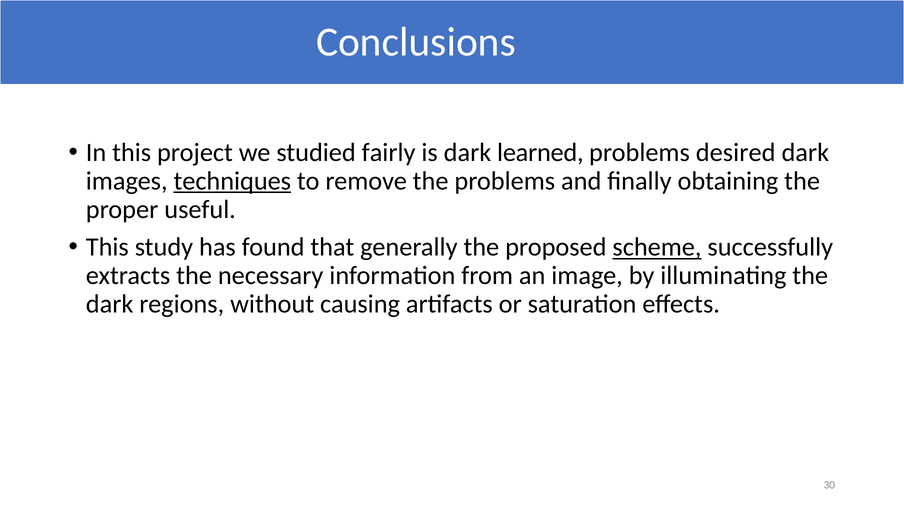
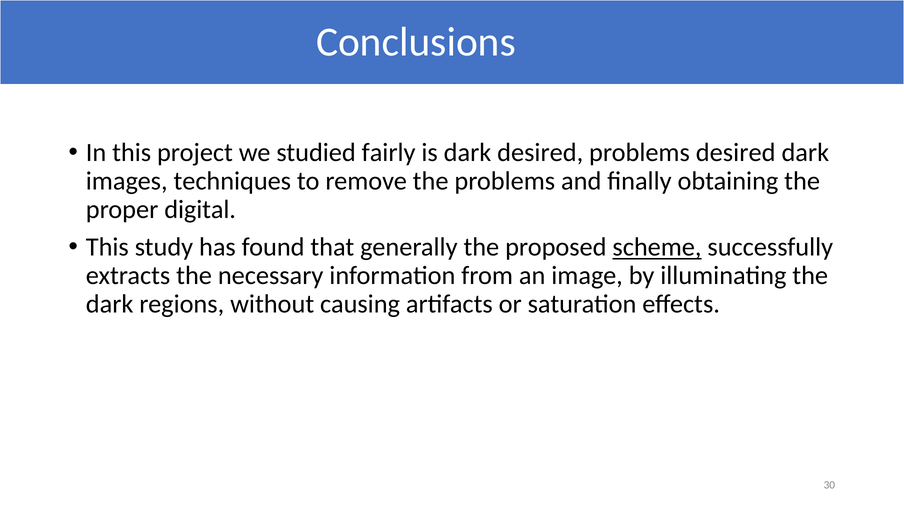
dark learned: learned -> desired
techniques underline: present -> none
useful: useful -> digital
